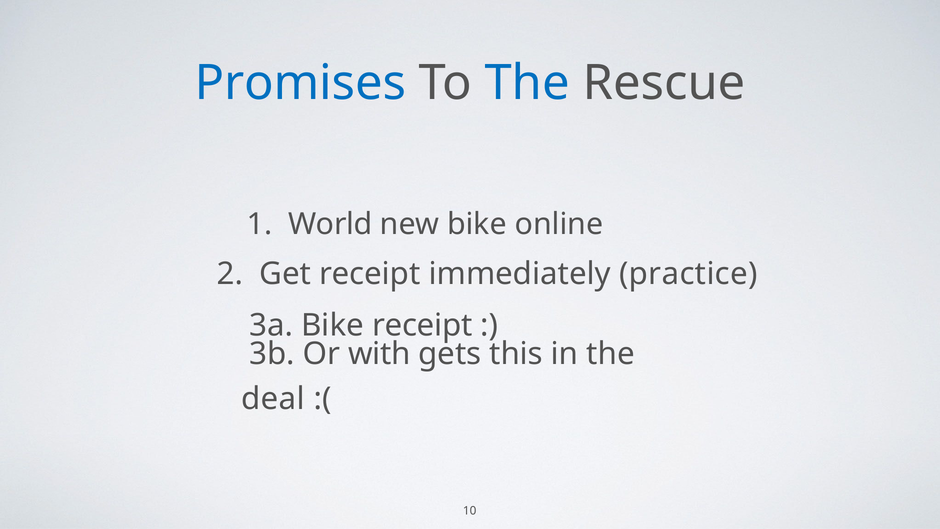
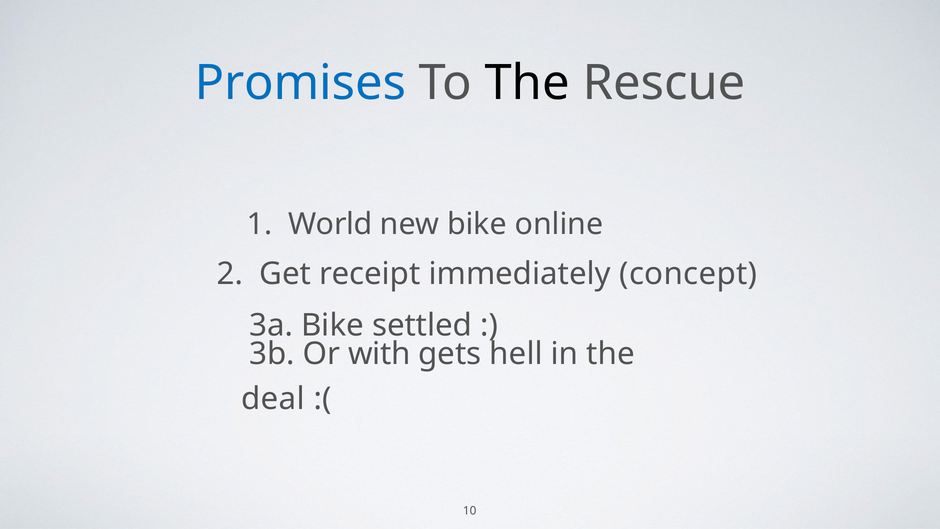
The at (527, 83) colour: blue -> black
practice: practice -> concept
Bike receipt: receipt -> settled
this: this -> hell
